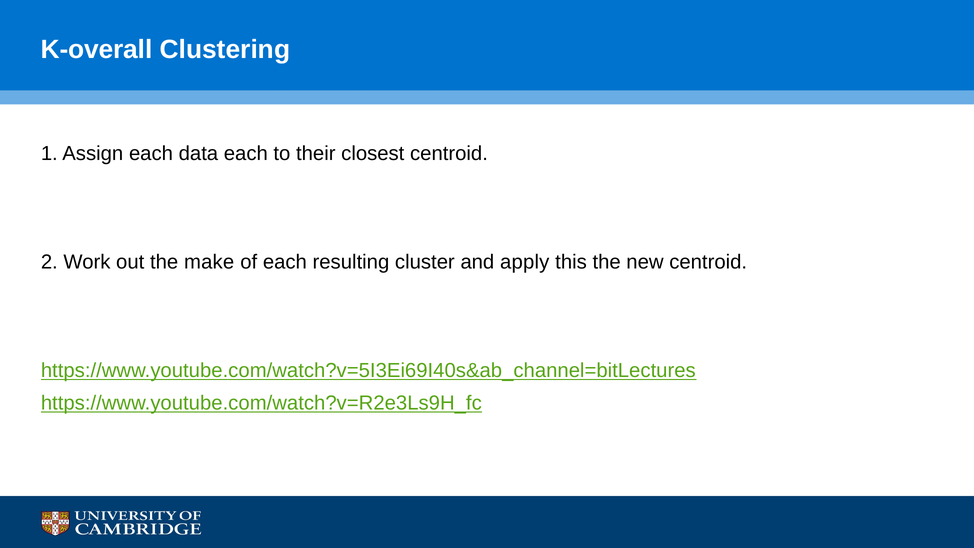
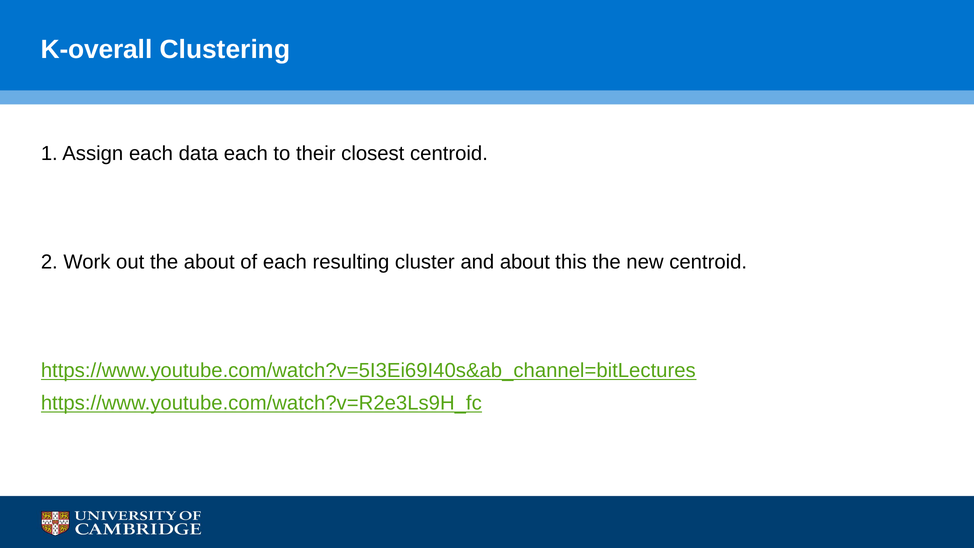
the make: make -> about
and apply: apply -> about
